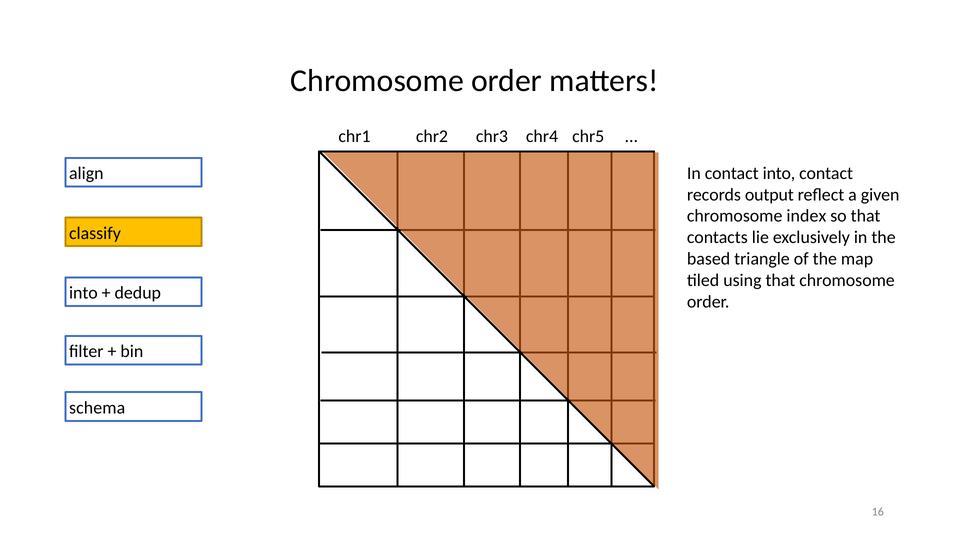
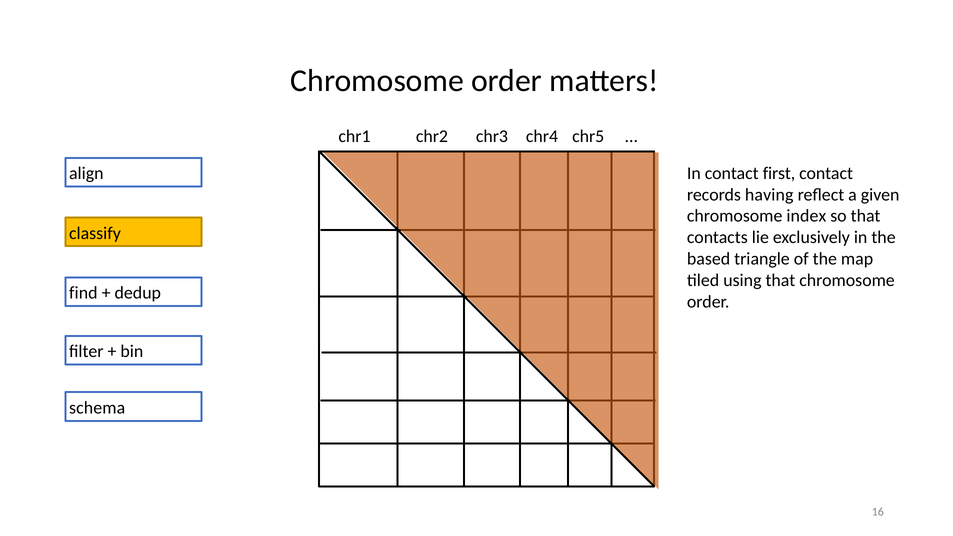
contact into: into -> first
output: output -> having
into at (83, 293): into -> find
